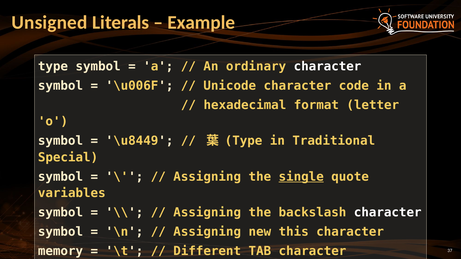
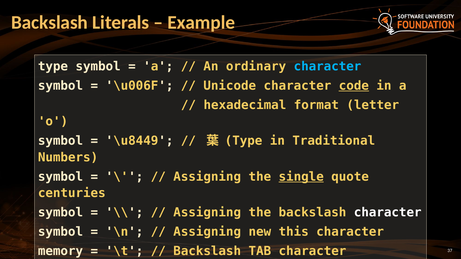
Unsigned at (49, 22): Unsigned -> Backslash
character at (328, 66) colour: white -> light blue
code underline: none -> present
Special: Special -> Numbers
variables: variables -> centuries
Different at (207, 251): Different -> Backslash
